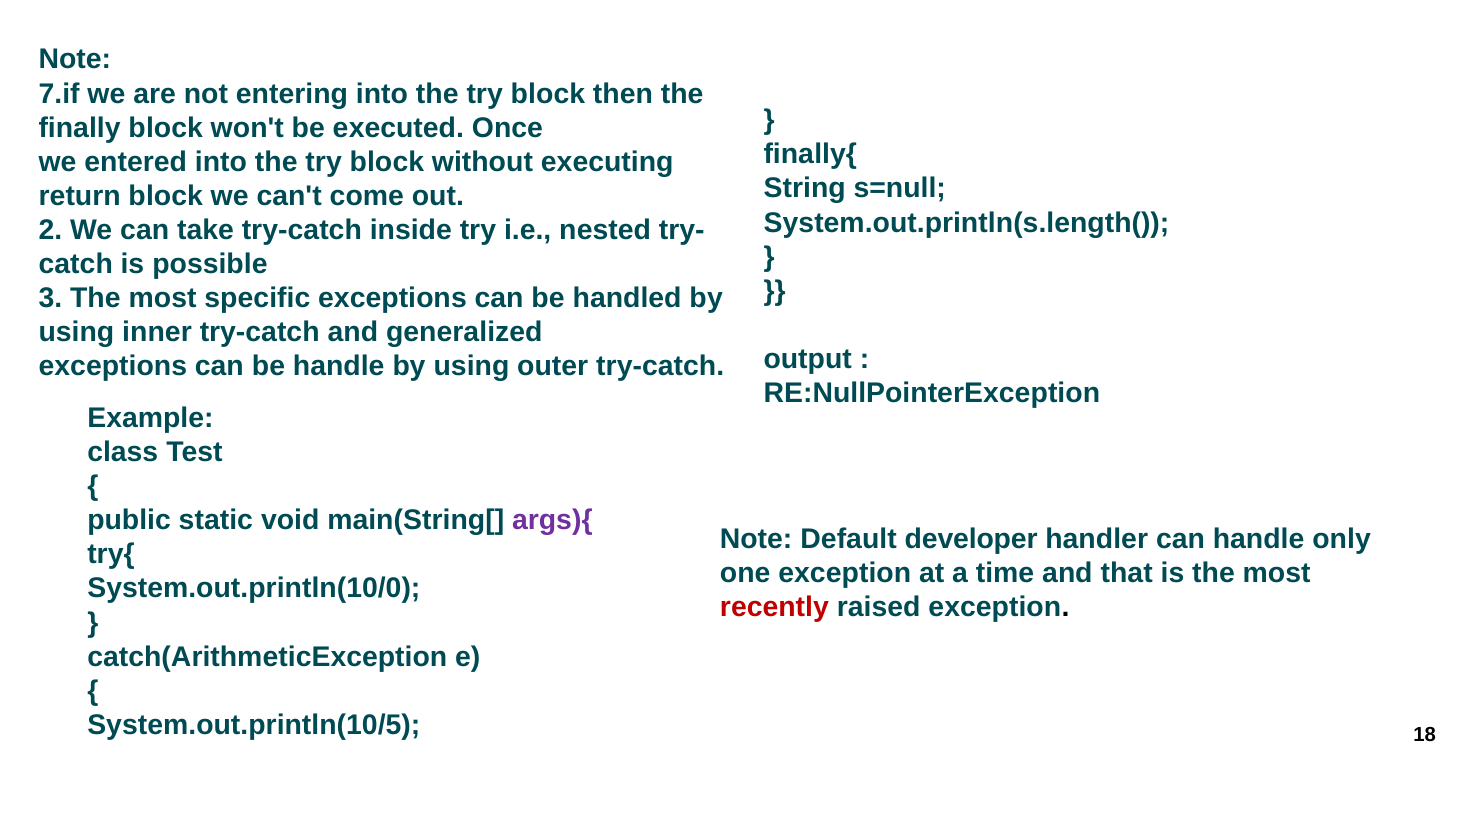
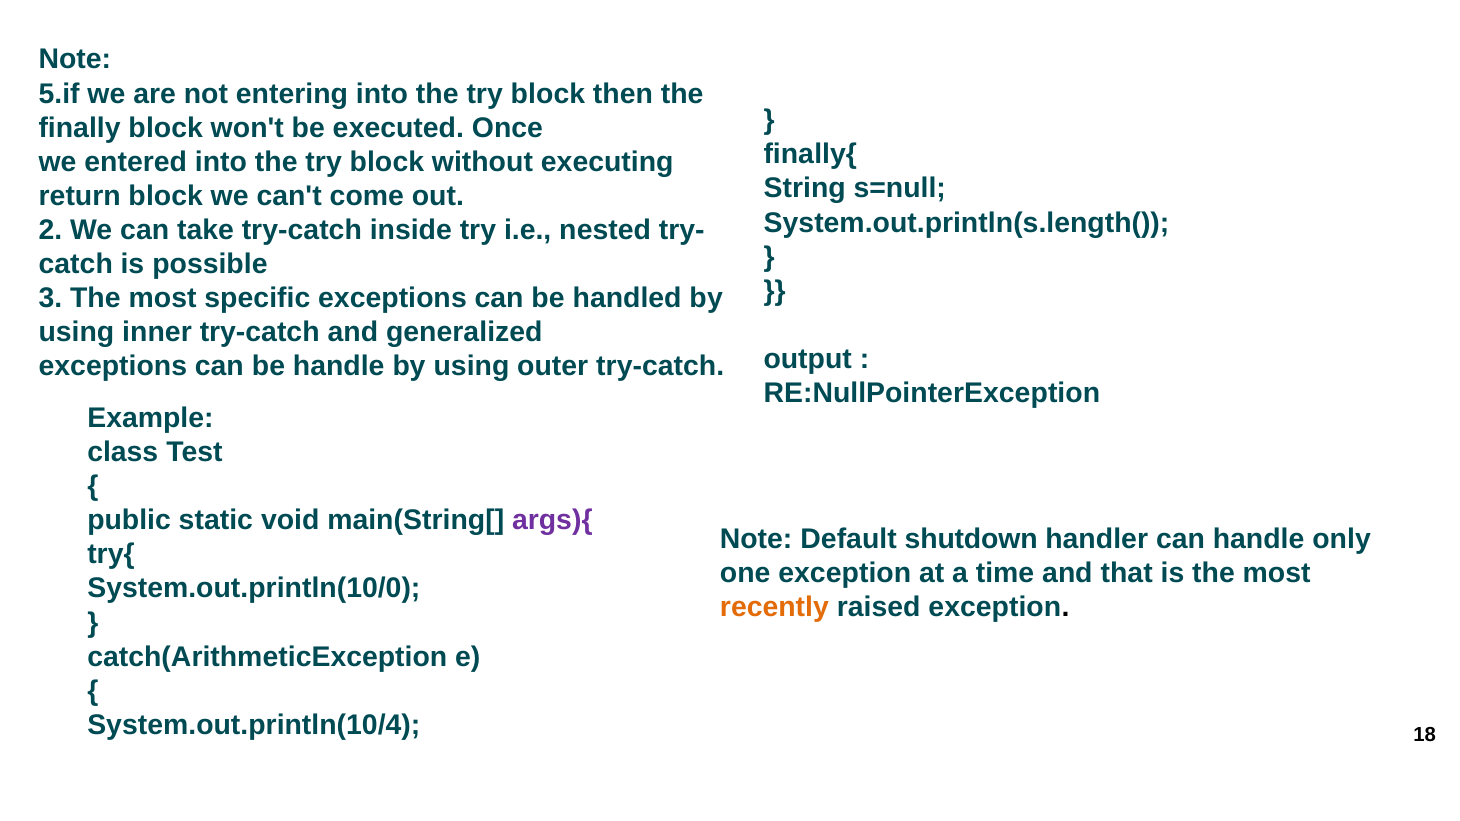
7.if: 7.if -> 5.if
developer: developer -> shutdown
recently colour: red -> orange
System.out.println(10/5: System.out.println(10/5 -> System.out.println(10/4
